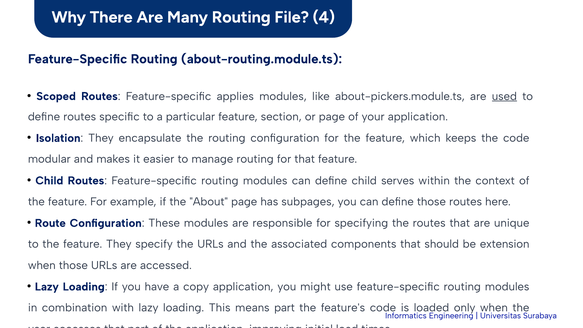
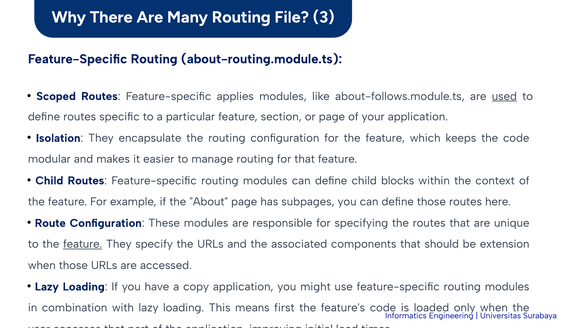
4: 4 -> 3
about-pickers.module.ts: about-pickers.module.ts -> about-follows.module.ts
serves: serves -> blocks
feature at (83, 244) underline: none -> present
means part: part -> first
